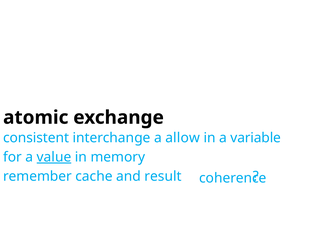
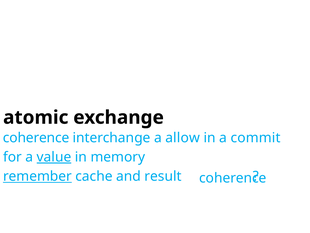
consistent at (36, 137): consistent -> coherence
variable: variable -> commit
remember underline: none -> present
